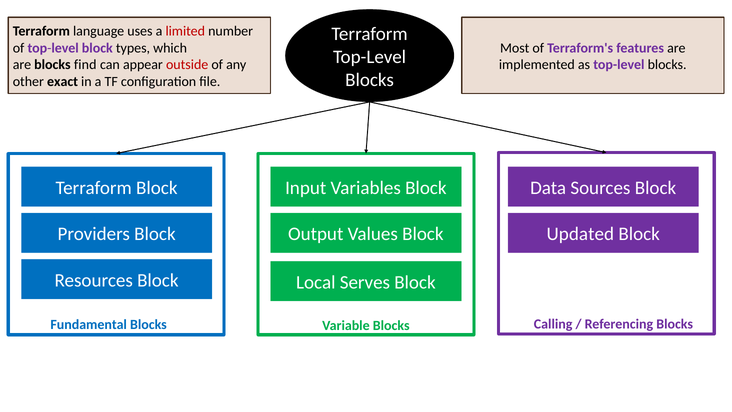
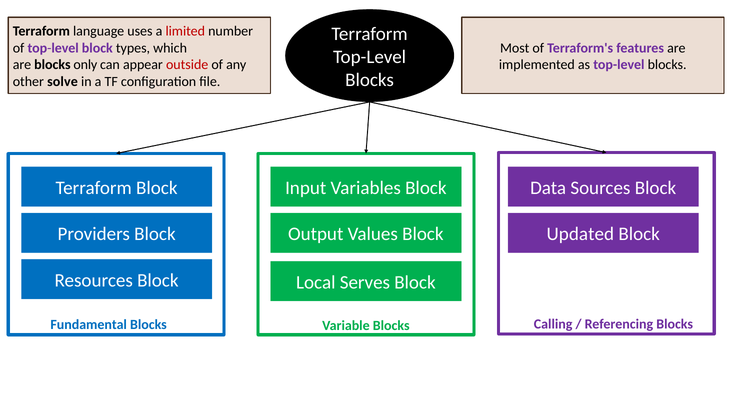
find: find -> only
exact: exact -> solve
